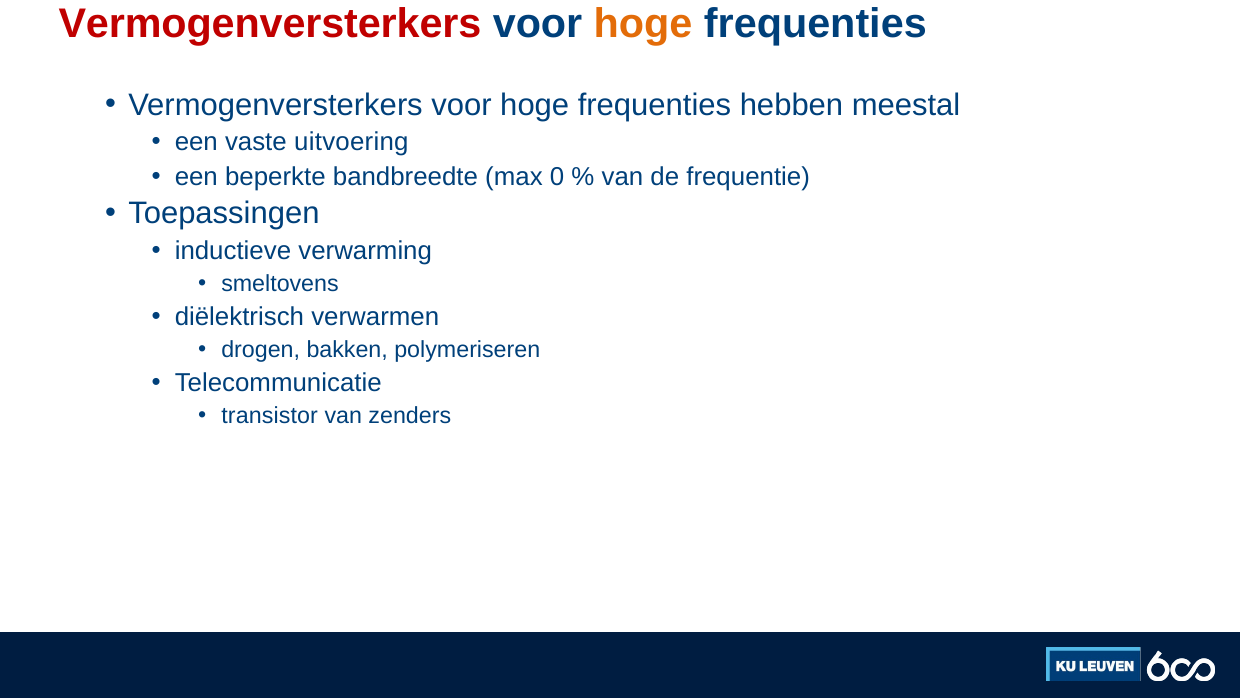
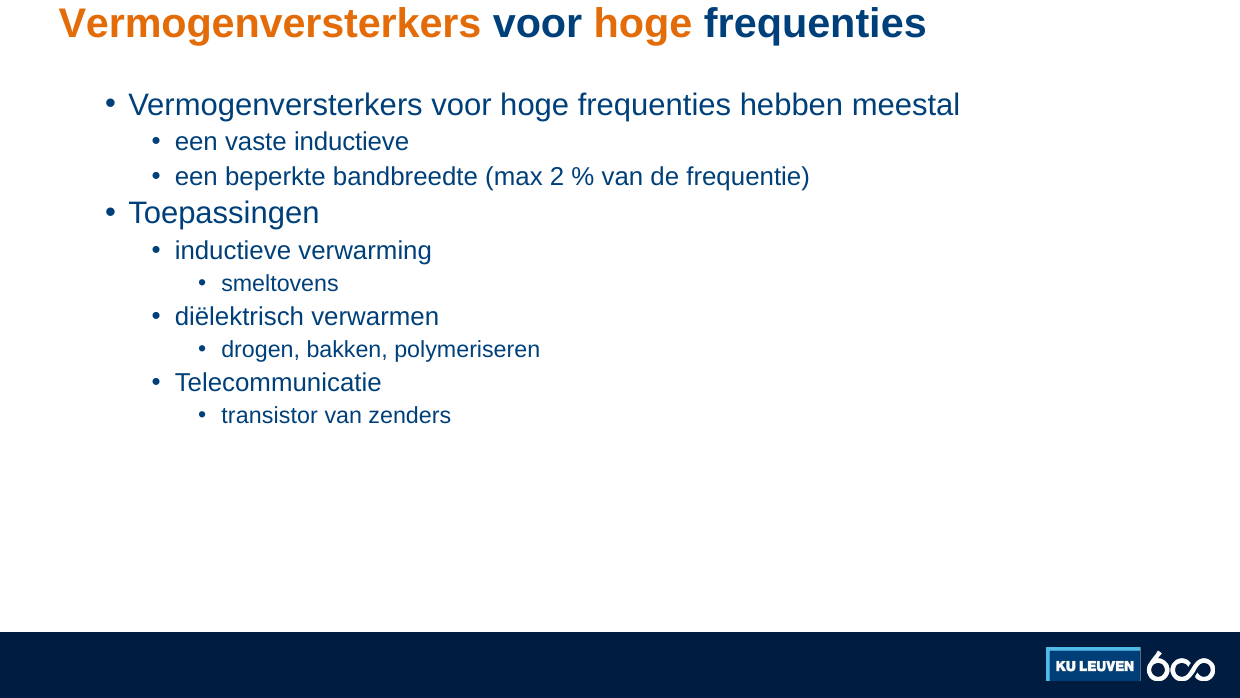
Vermogenversterkers at (270, 24) colour: red -> orange
vaste uitvoering: uitvoering -> inductieve
0: 0 -> 2
